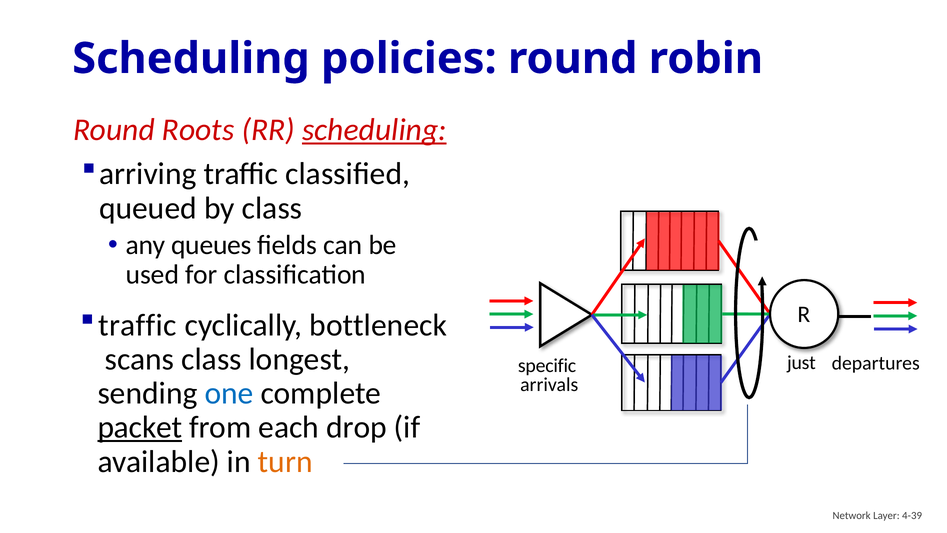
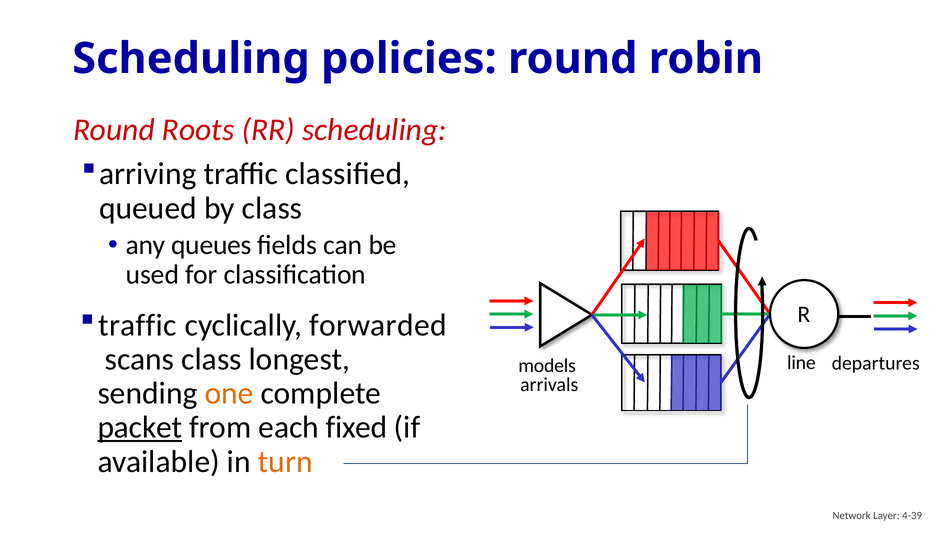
scheduling at (374, 130) underline: present -> none
bottleneck: bottleneck -> forwarded
just: just -> line
specific: specific -> models
one colour: blue -> orange
drop: drop -> fixed
